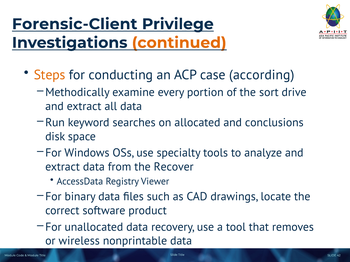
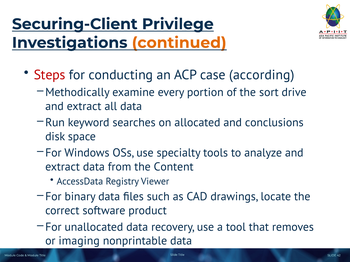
Forensic-Client: Forensic-Client -> Securing-Client
Steps colour: orange -> red
Recover: Recover -> Content
wireless: wireless -> imaging
